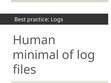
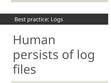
minimal: minimal -> persists
